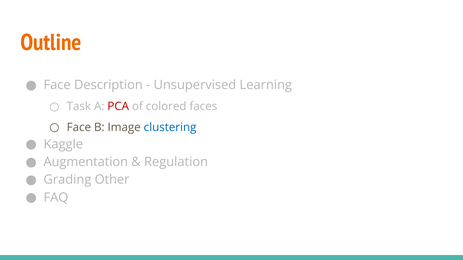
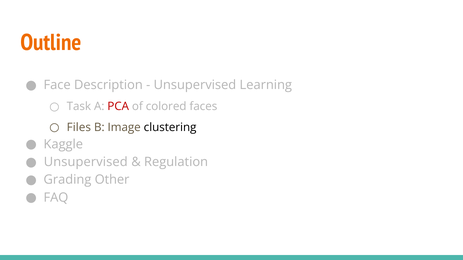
Face at (79, 127): Face -> Files
clustering colour: blue -> black
Augmentation at (86, 162): Augmentation -> Unsupervised
